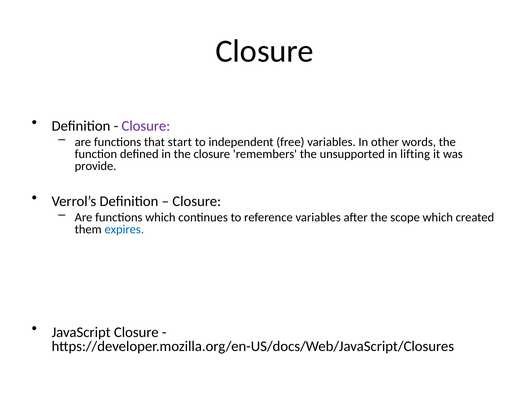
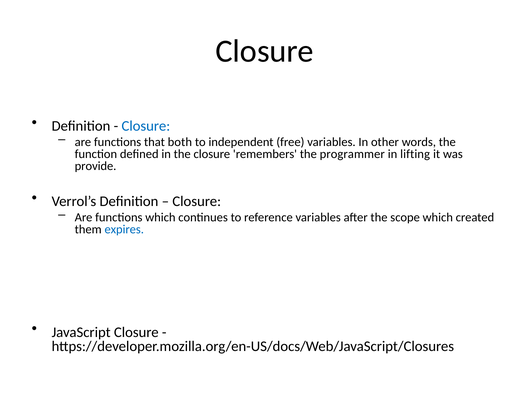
Closure at (146, 126) colour: purple -> blue
start: start -> both
unsupported: unsupported -> programmer
